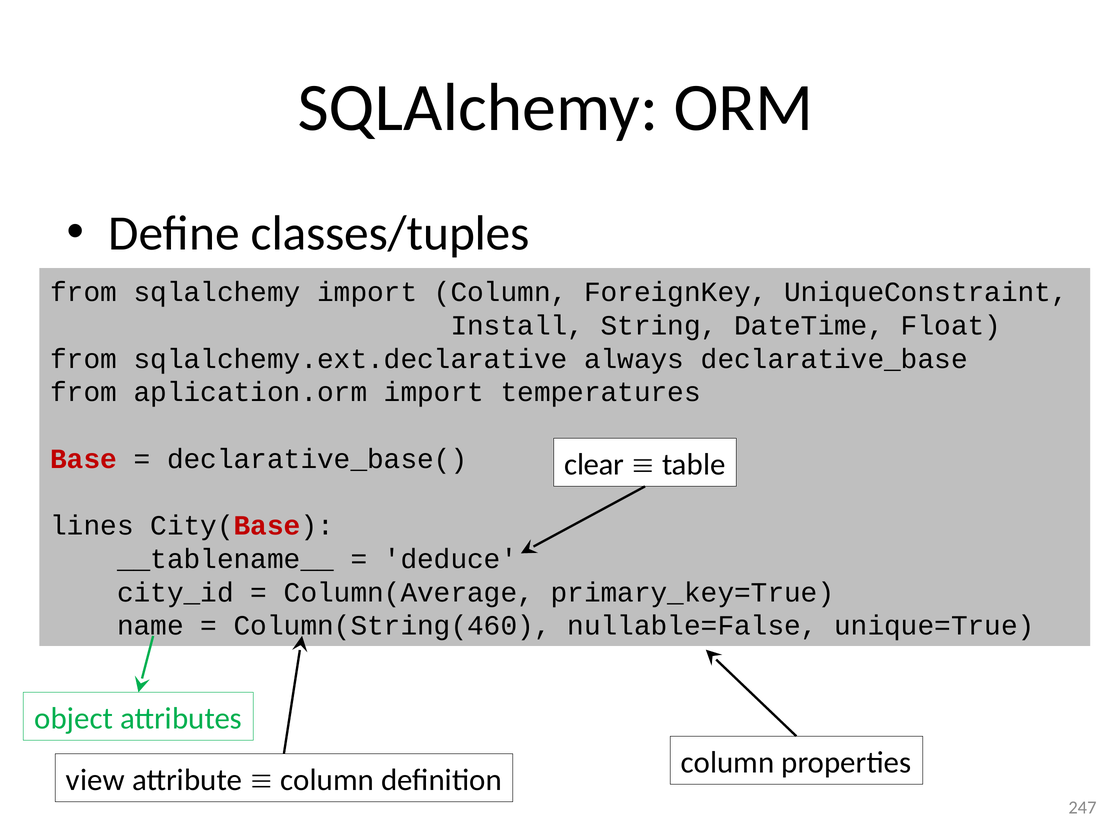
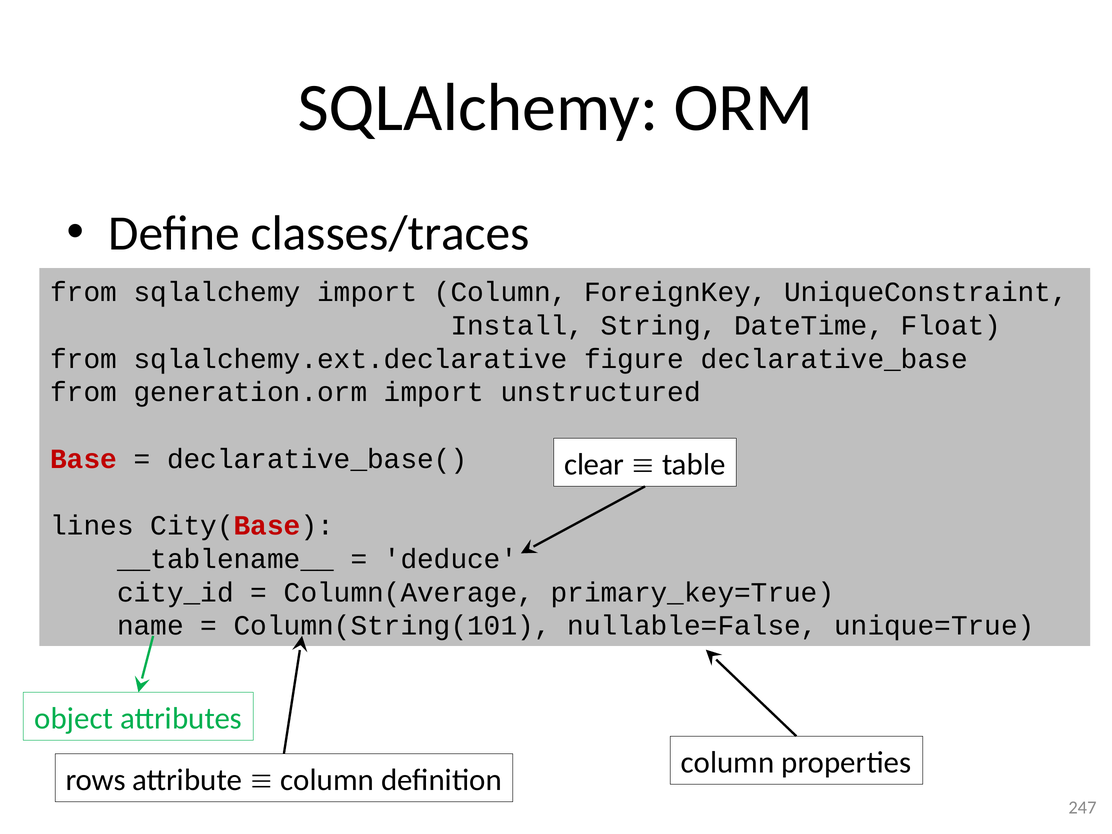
classes/tuples: classes/tuples -> classes/traces
always: always -> figure
aplication.orm: aplication.orm -> generation.orm
temperatures: temperatures -> unstructured
Column(String(460: Column(String(460 -> Column(String(101
view: view -> rows
